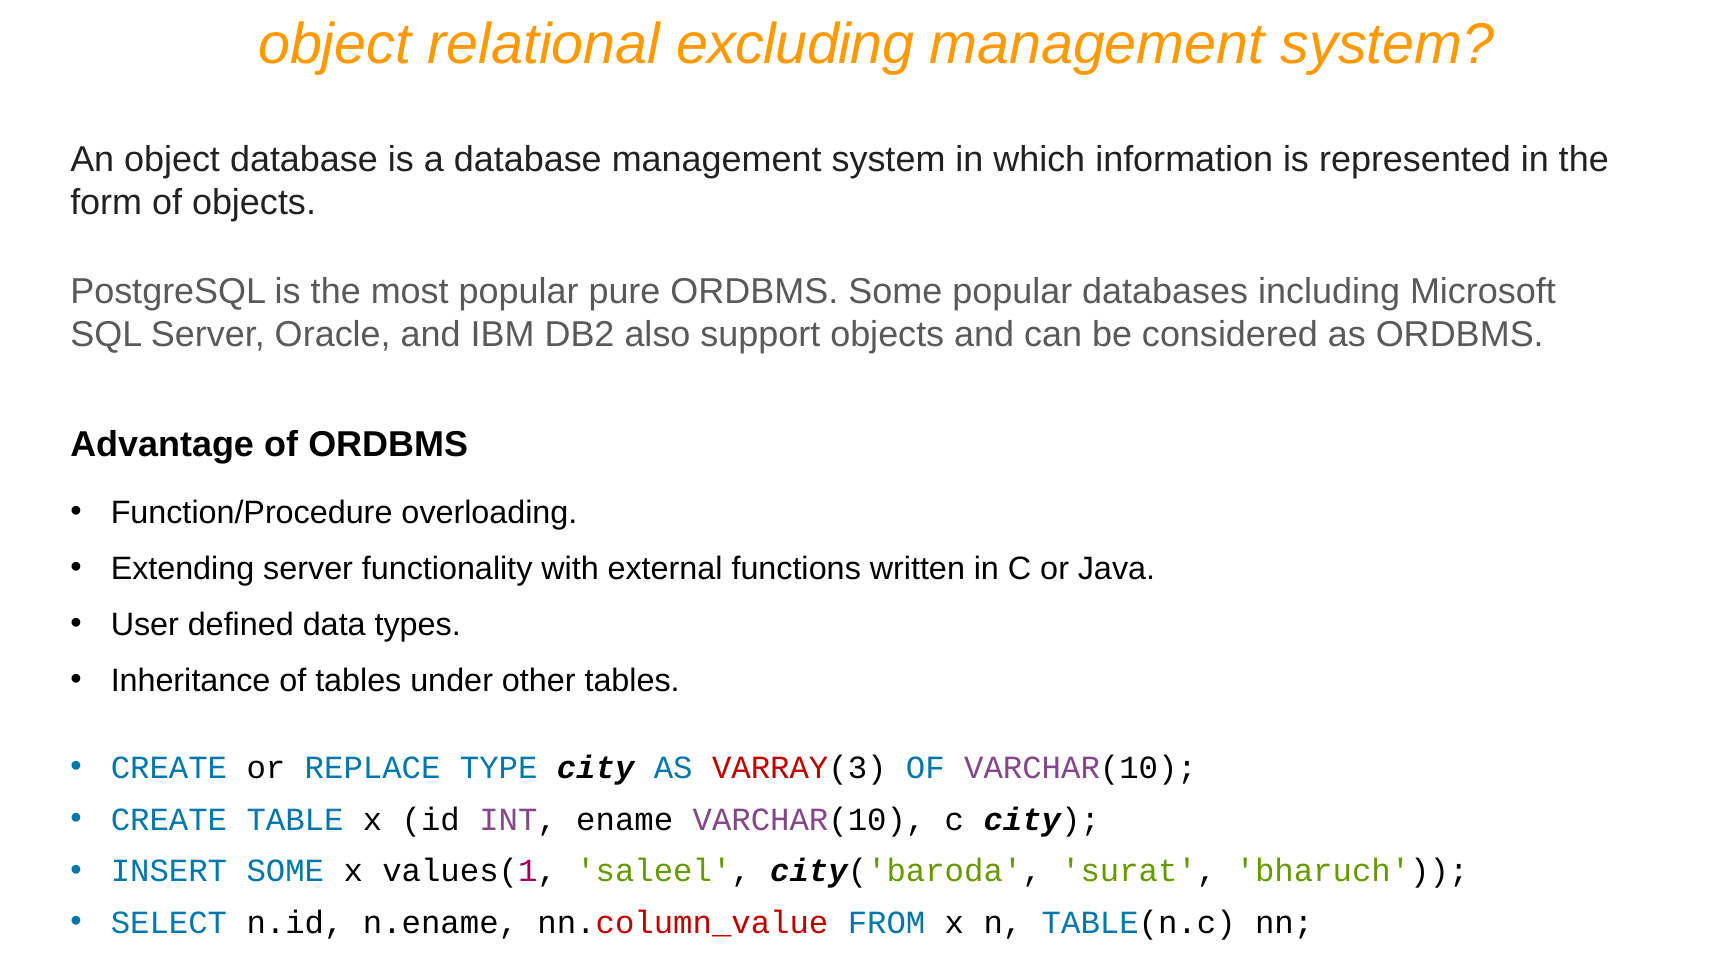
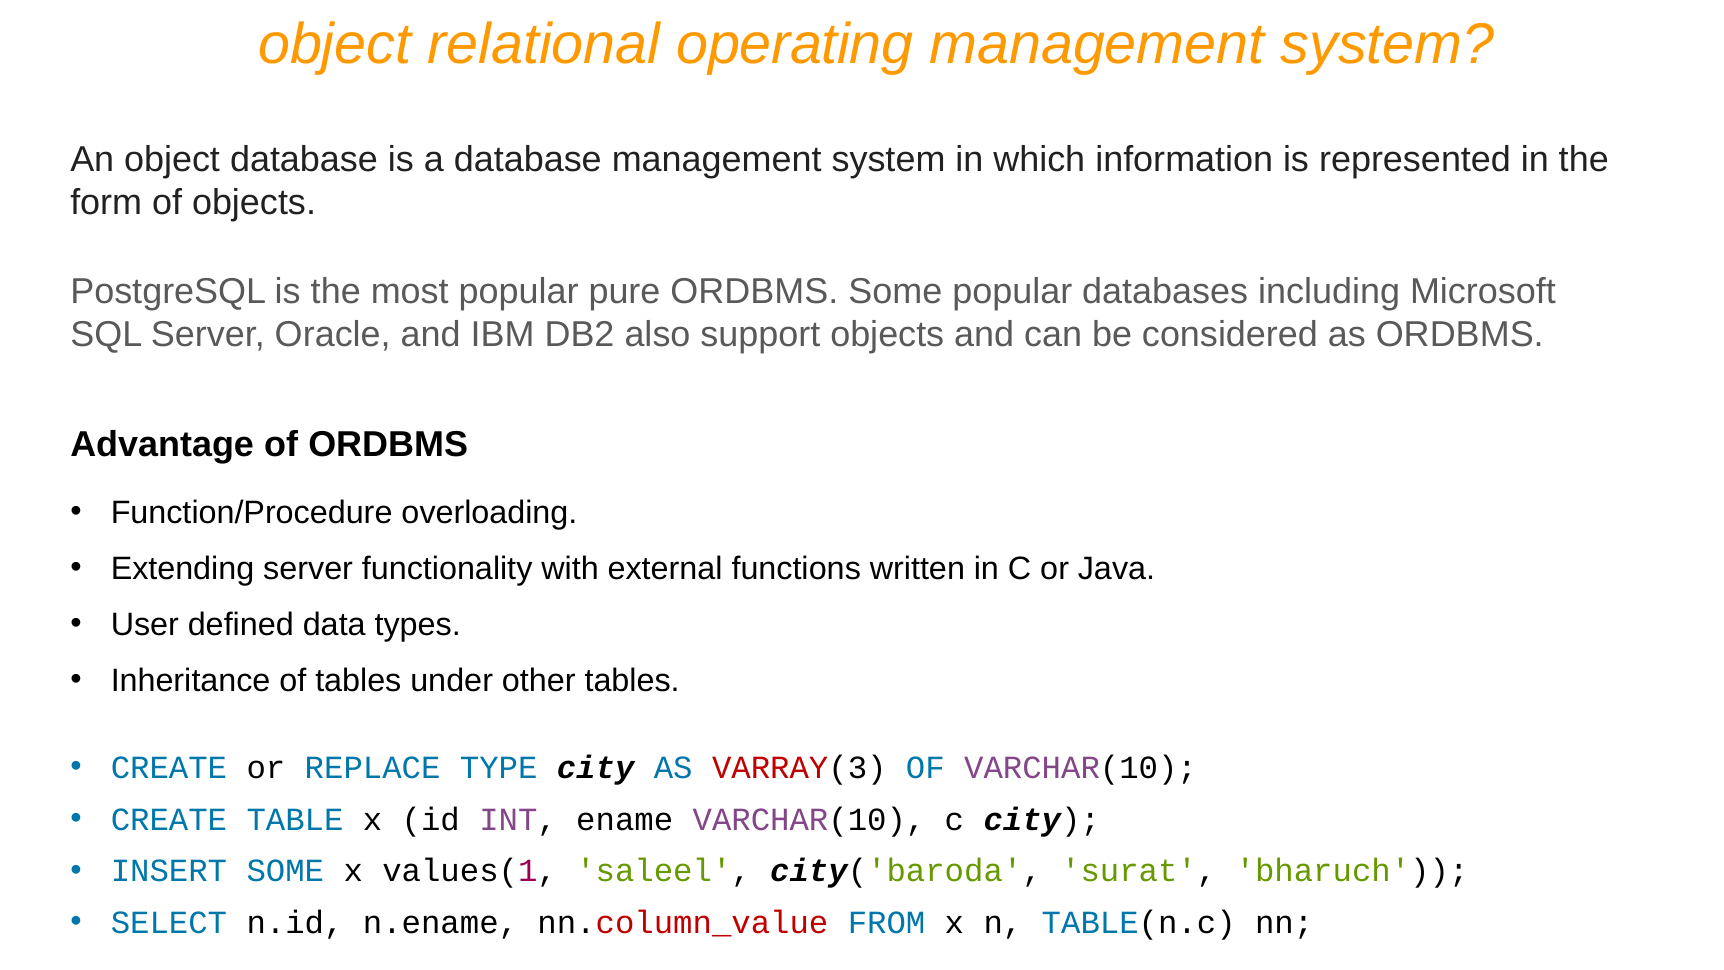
excluding: excluding -> operating
